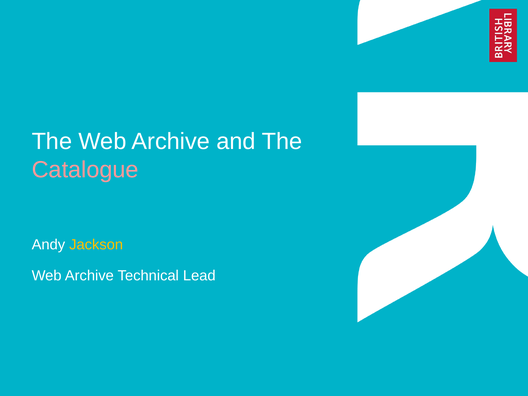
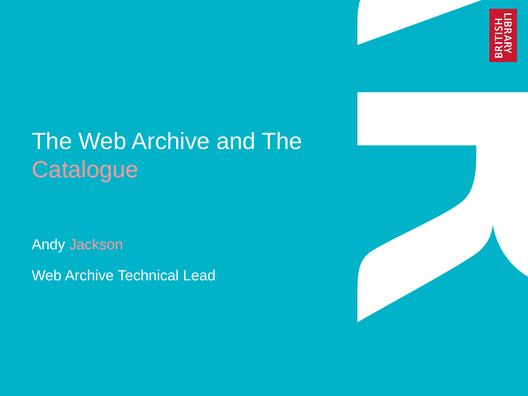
Jackson colour: yellow -> pink
